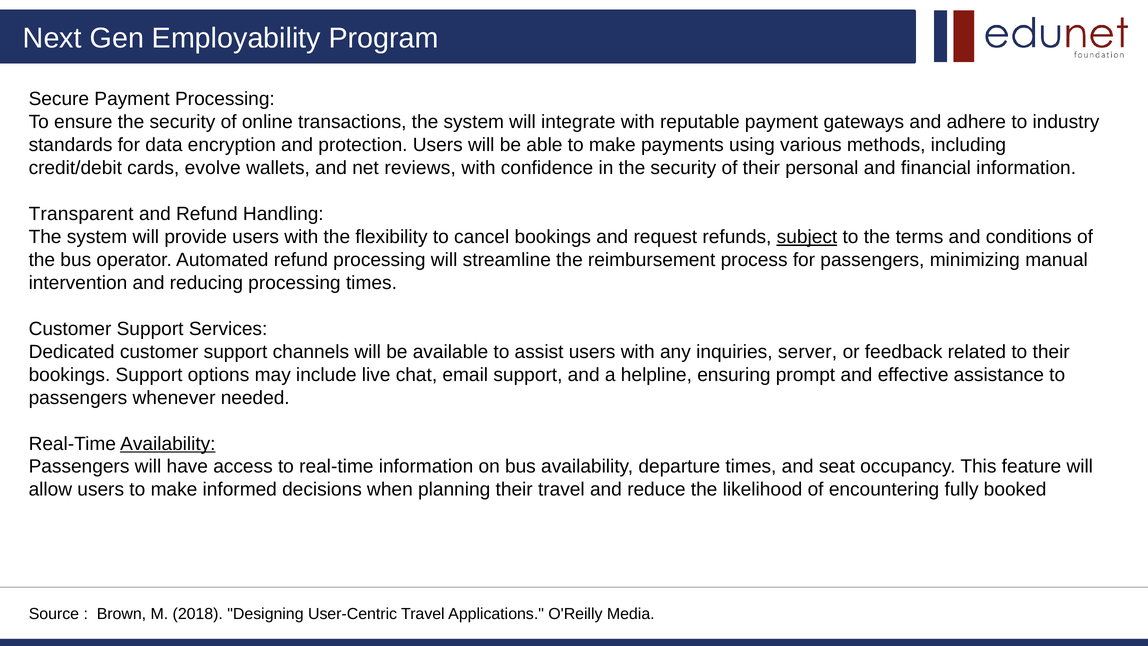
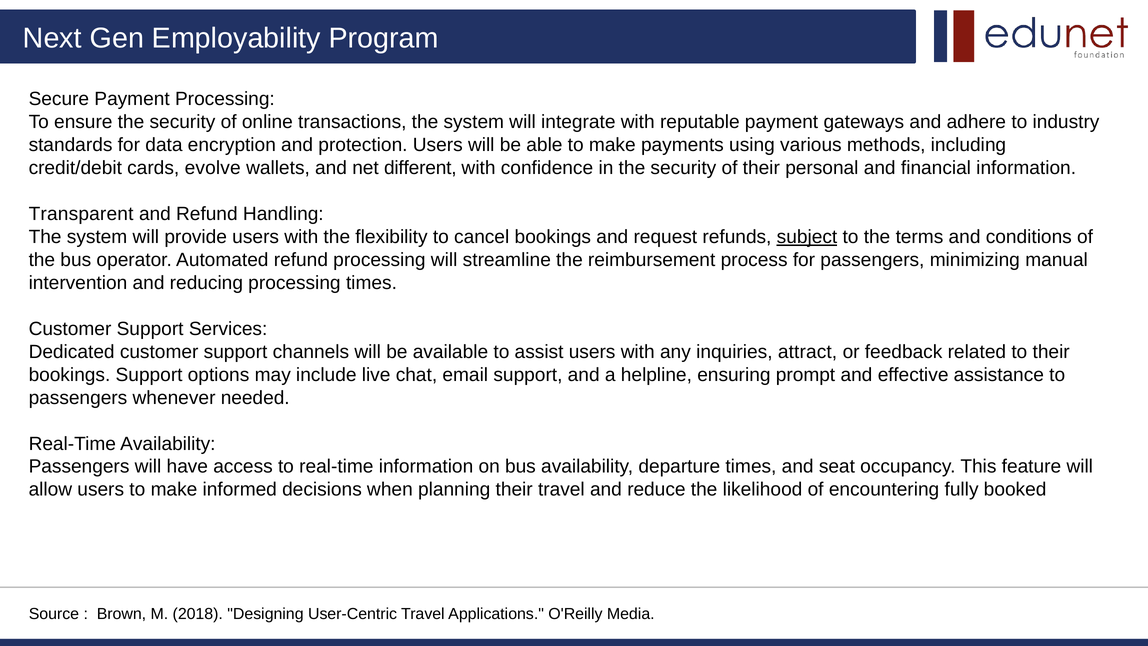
reviews: reviews -> different
server: server -> attract
Availability at (168, 444) underline: present -> none
